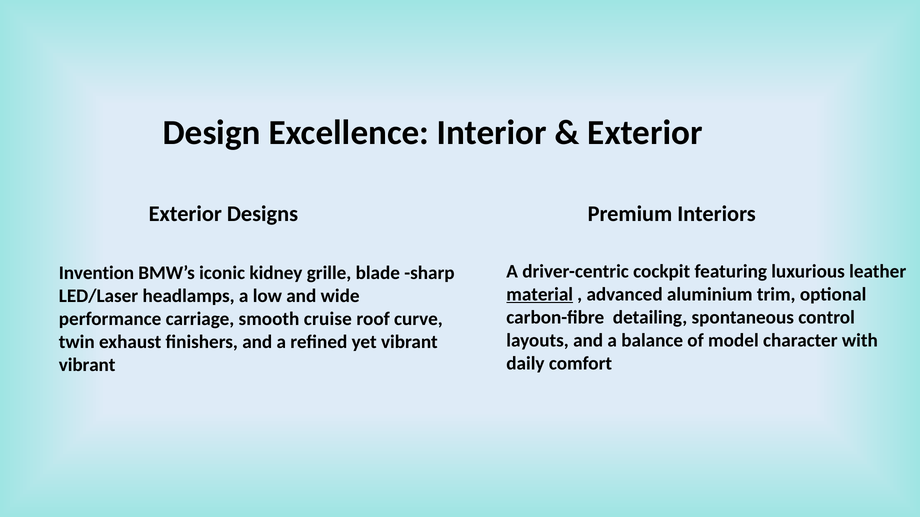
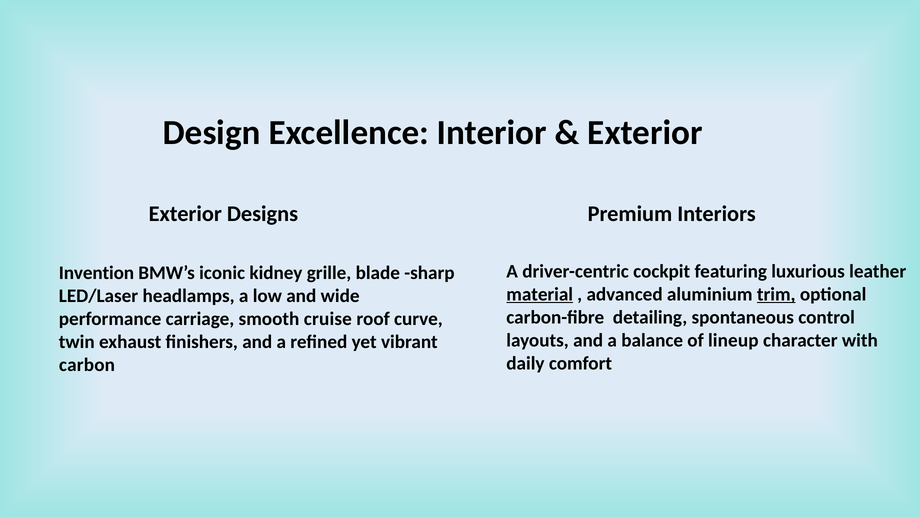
trim underline: none -> present
model: model -> lineup
vibrant at (87, 365): vibrant -> carbon
